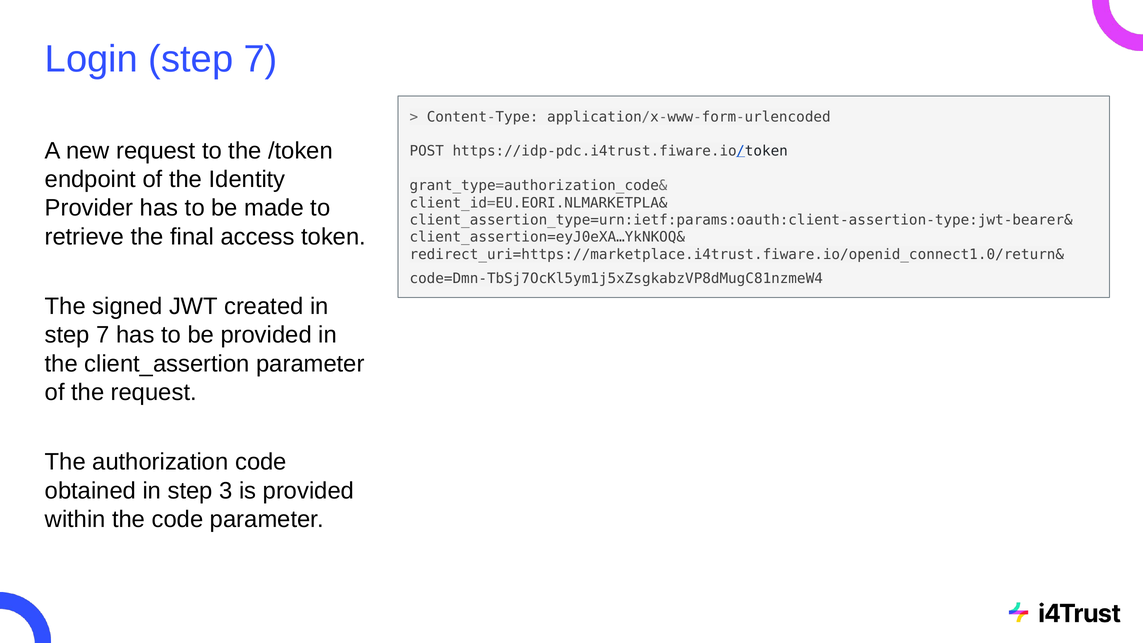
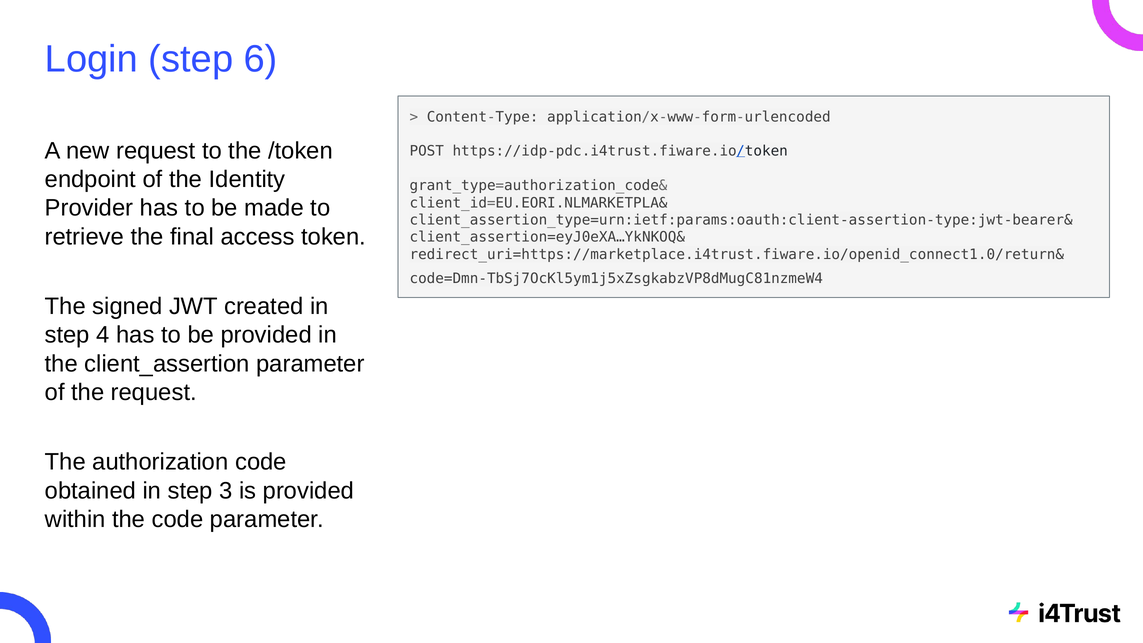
Login step 7: 7 -> 6
7 at (103, 335): 7 -> 4
